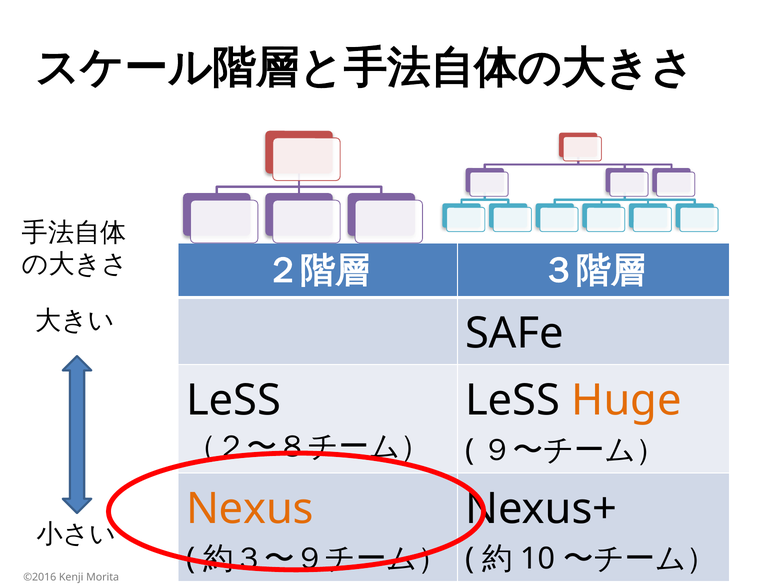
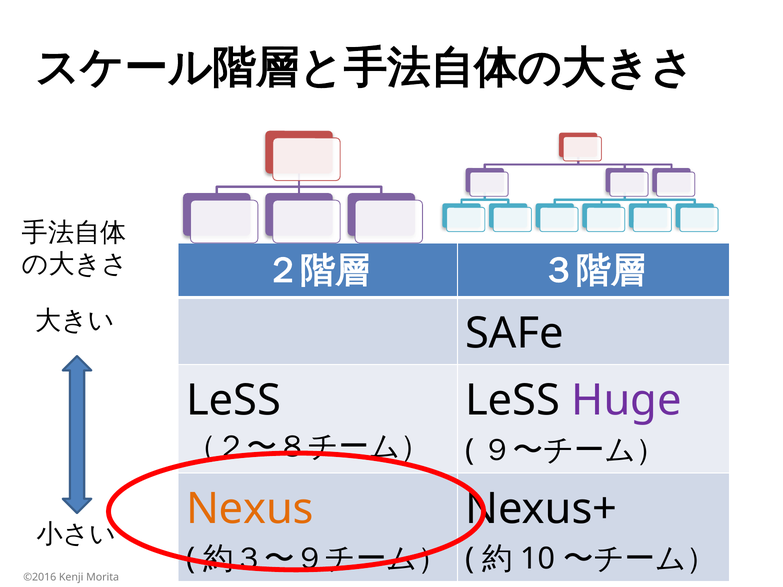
Huge colour: orange -> purple
